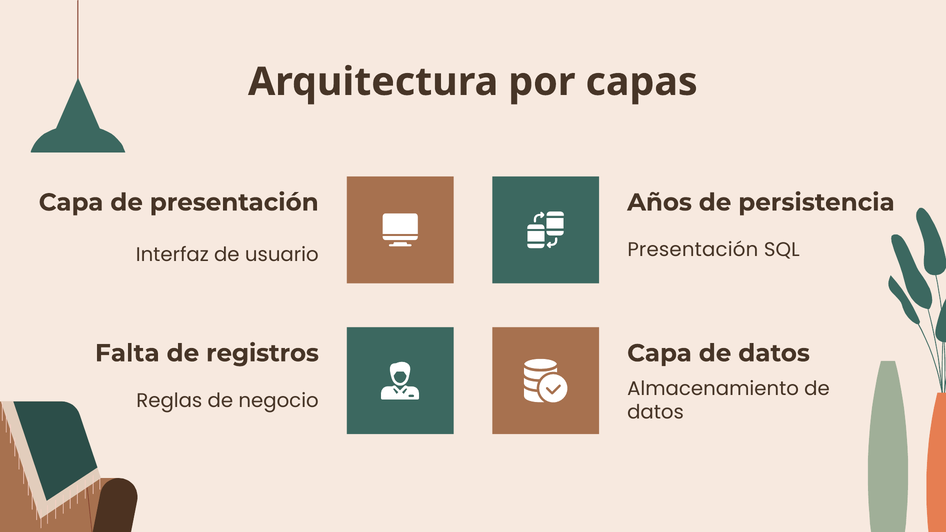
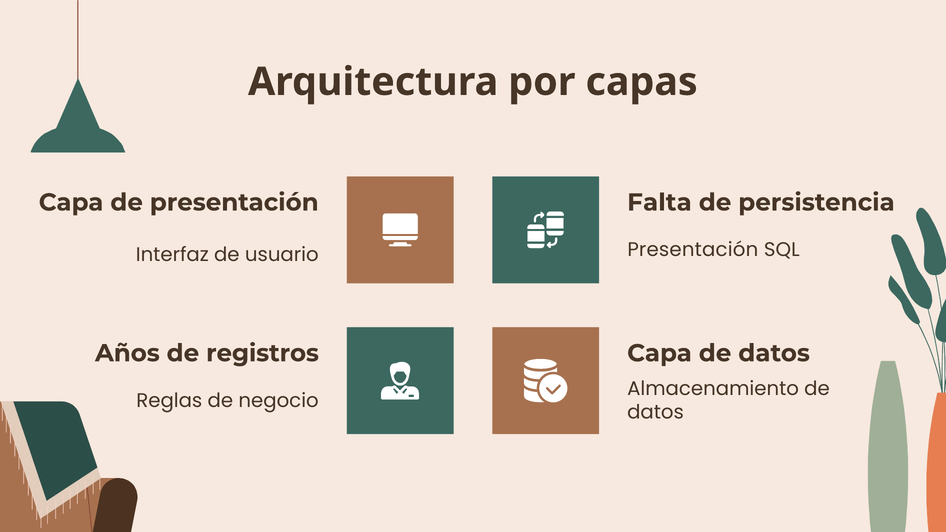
Años: Años -> Falta
Falta: Falta -> Años
